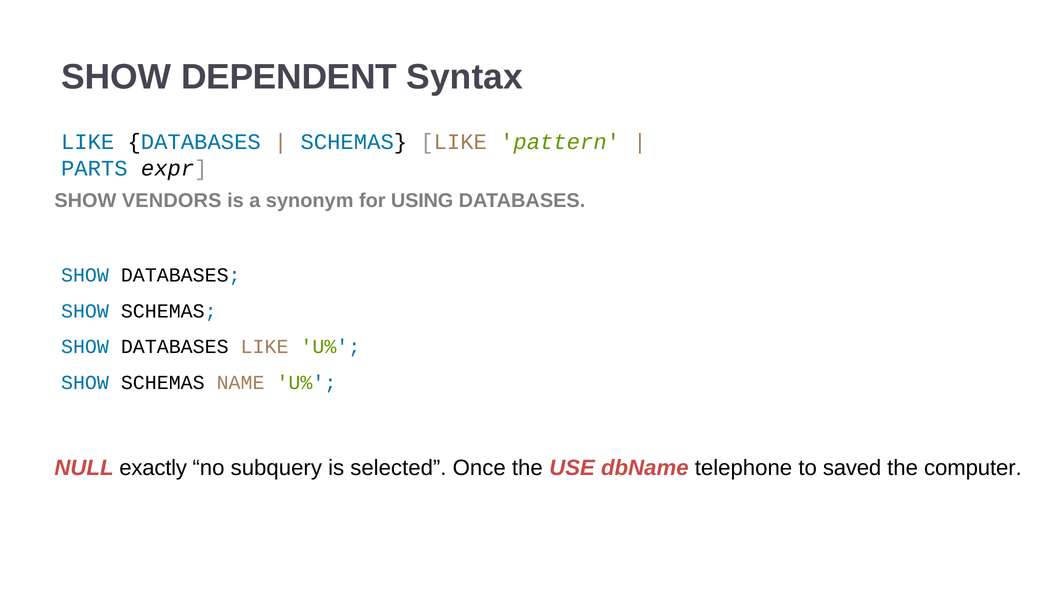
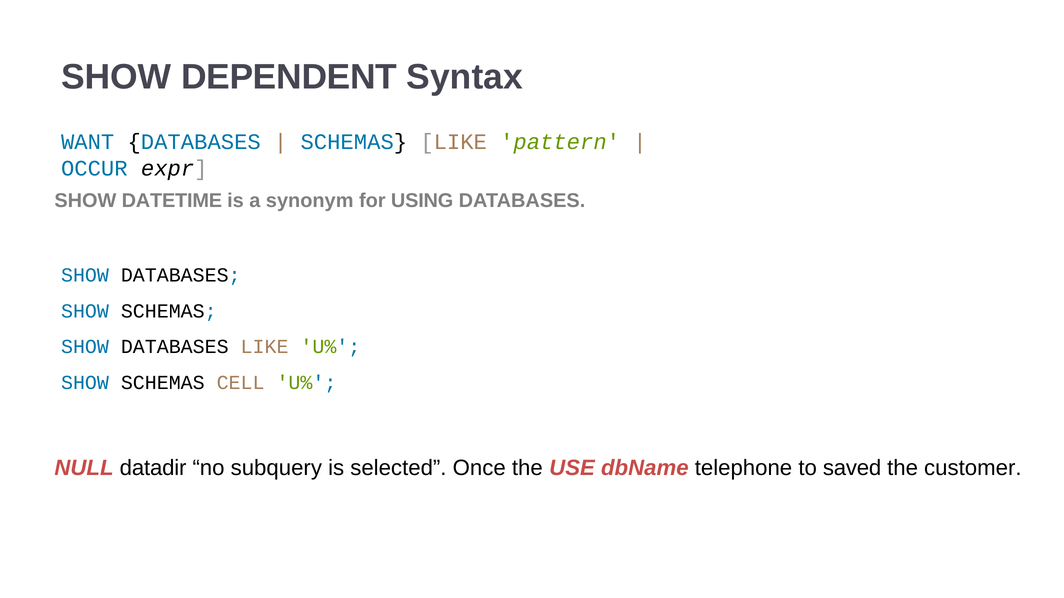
LIKE at (88, 142): LIKE -> WANT
PARTS: PARTS -> OCCUR
VENDORS: VENDORS -> DATETIME
NAME: NAME -> CELL
exactly: exactly -> datadir
computer: computer -> customer
